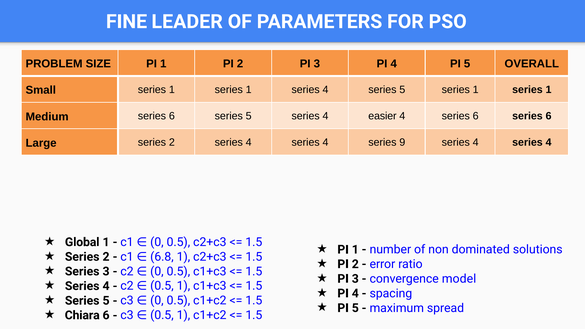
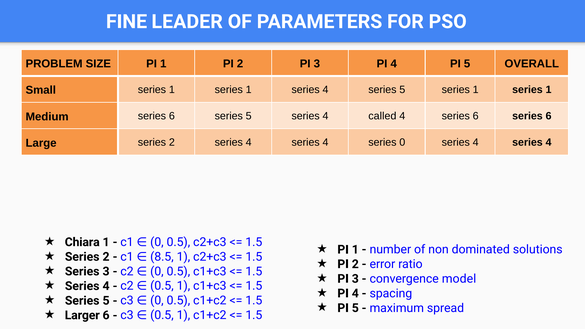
easier: easier -> called
series 9: 9 -> 0
Global: Global -> Chiara
6.8: 6.8 -> 8.5
Chiara: Chiara -> Larger
